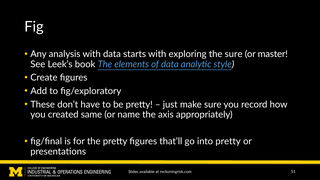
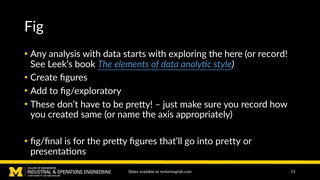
the sure: sure -> here
or master: master -> record
